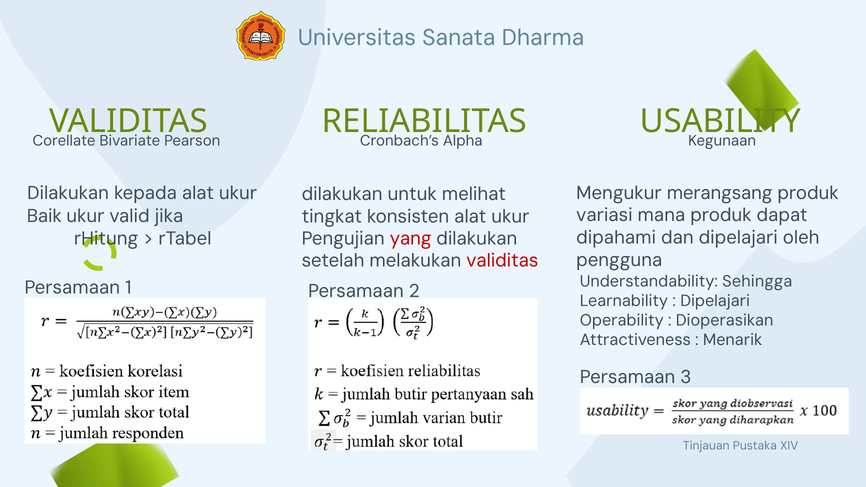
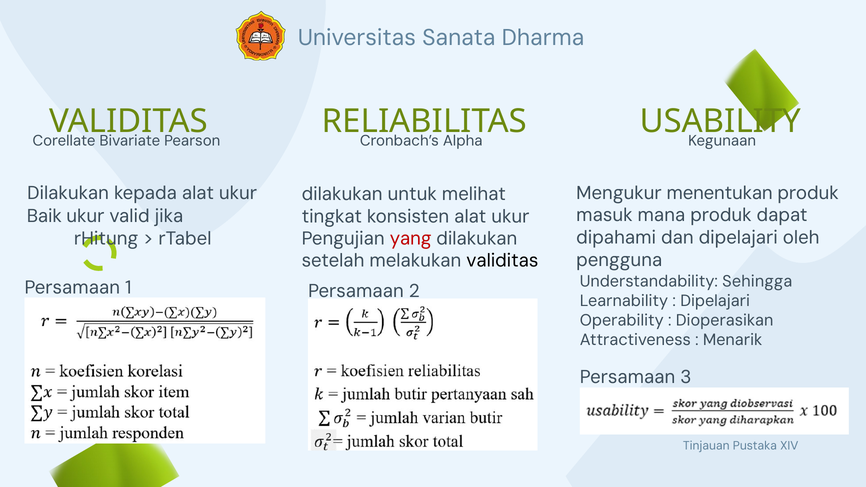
merangsang: merangsang -> menentukan
variasi: variasi -> masuk
validitas at (502, 261) colour: red -> black
